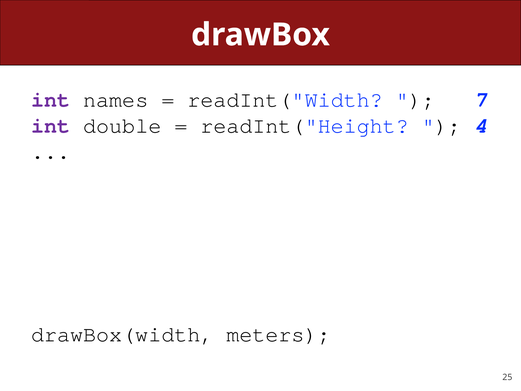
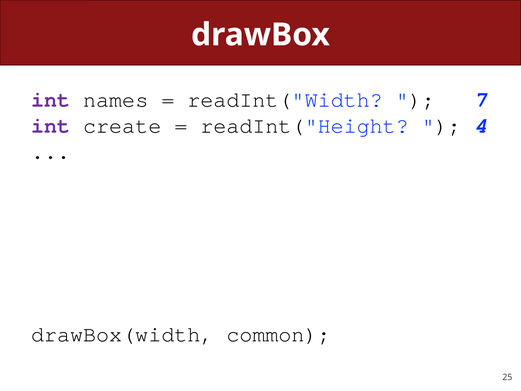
double: double -> create
meters: meters -> common
